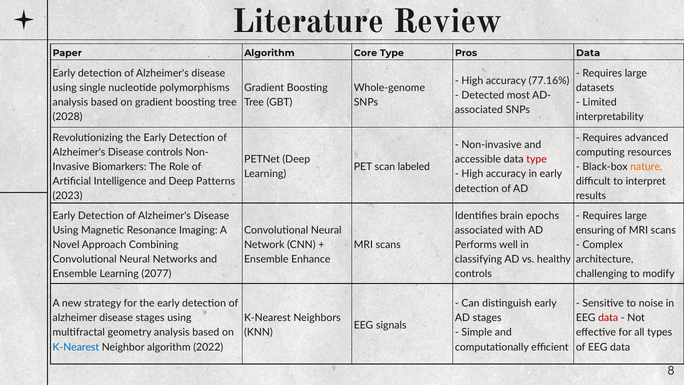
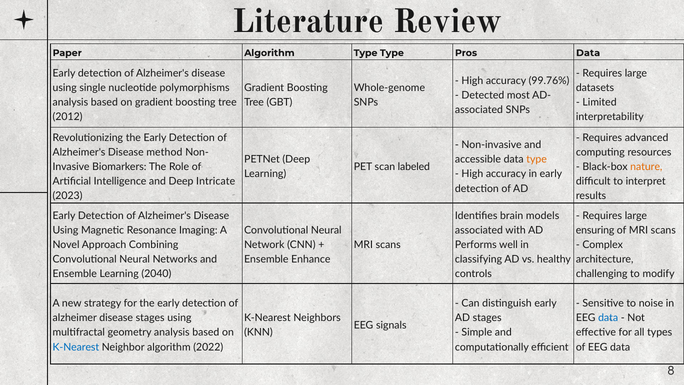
Algorithm Core: Core -> Type
77.16%: 77.16% -> 99.76%
2028: 2028 -> 2012
Disease controls: controls -> method
type at (537, 159) colour: red -> orange
Patterns: Patterns -> Intricate
epochs: epochs -> models
2077: 2077 -> 2040
data at (608, 318) colour: red -> blue
